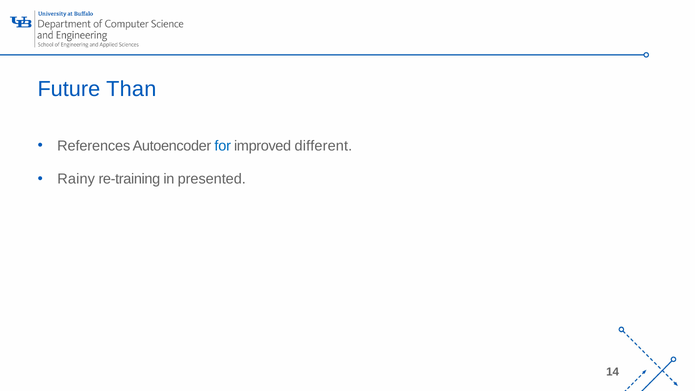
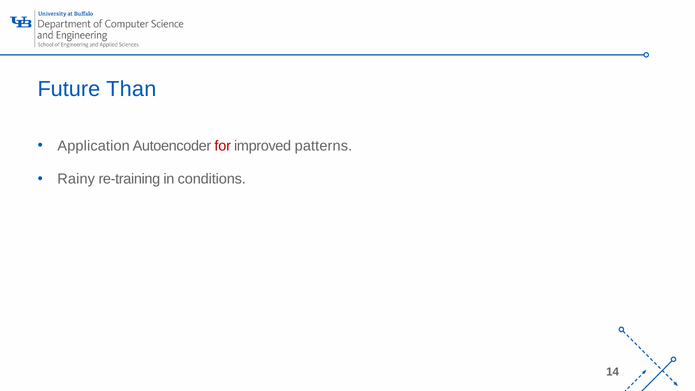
References: References -> Application
for colour: blue -> red
different: different -> patterns
presented: presented -> conditions
